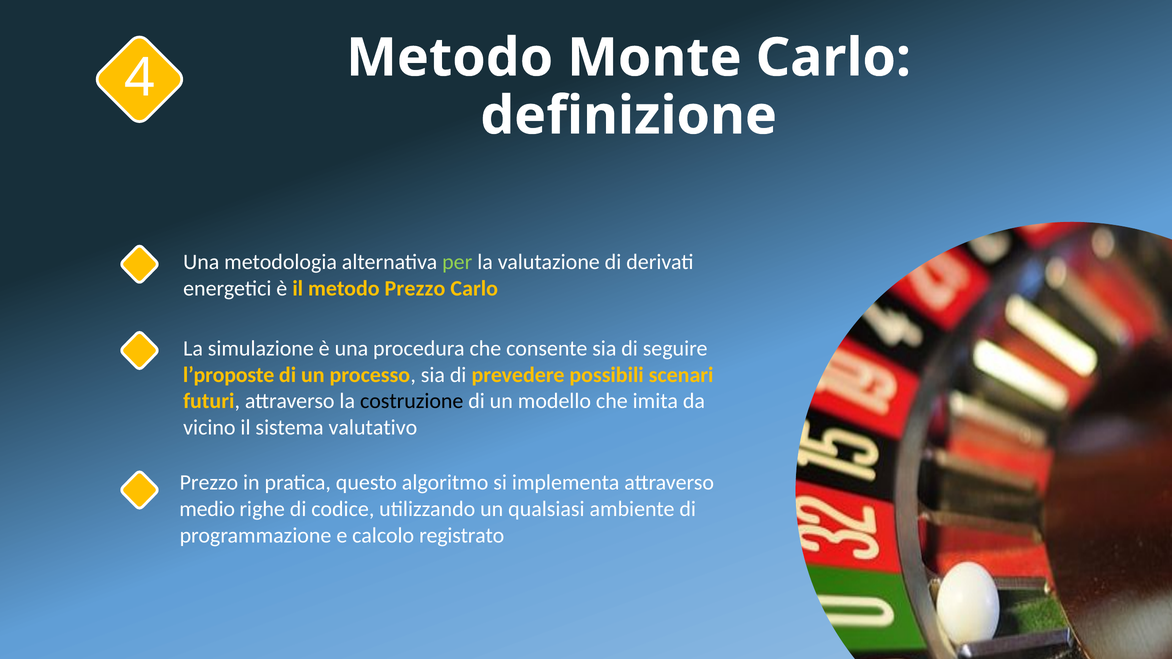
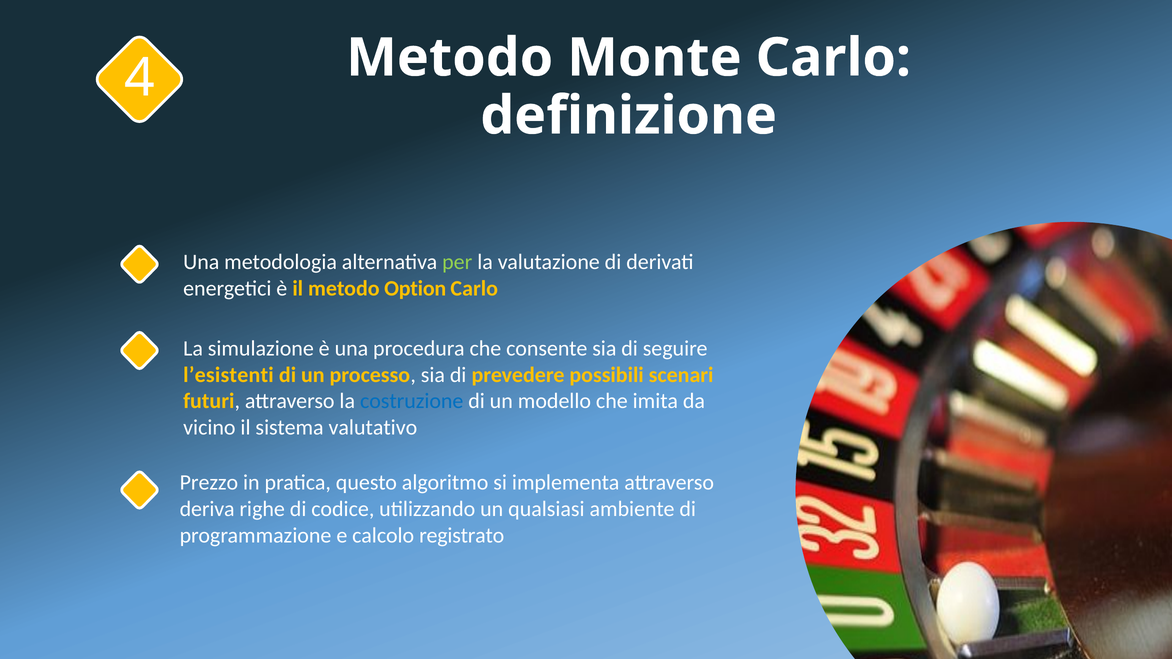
metodo Prezzo: Prezzo -> Option
l’proposte: l’proposte -> l’esistenti
costruzione colour: black -> blue
medio: medio -> deriva
